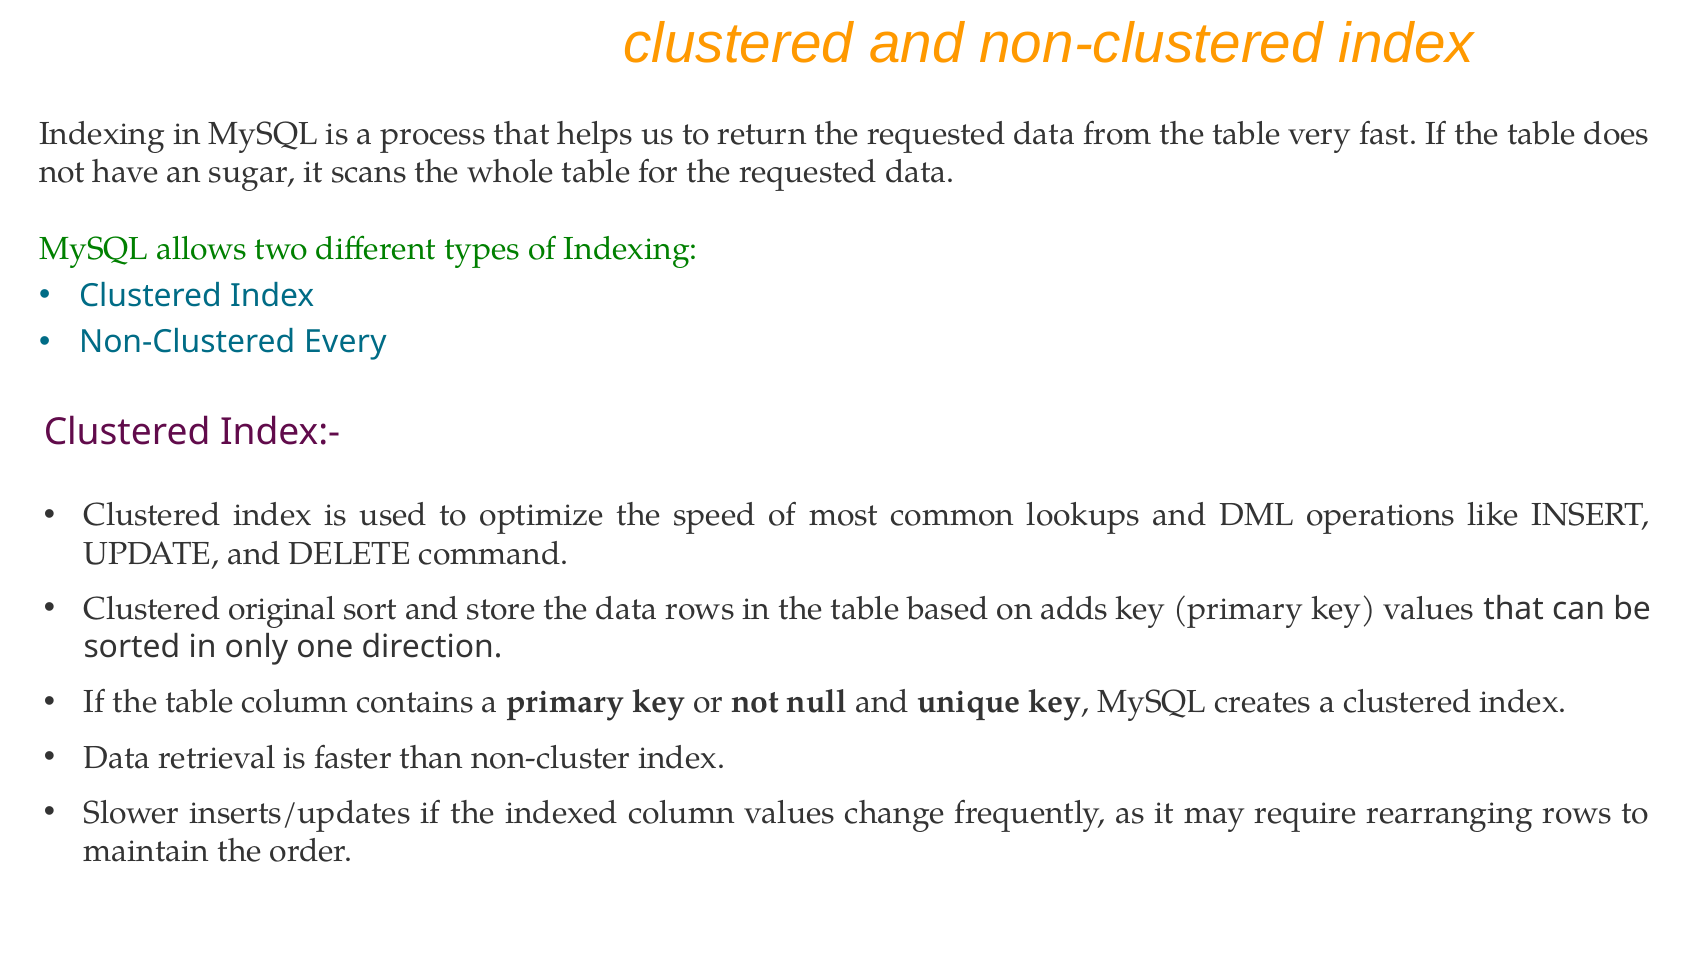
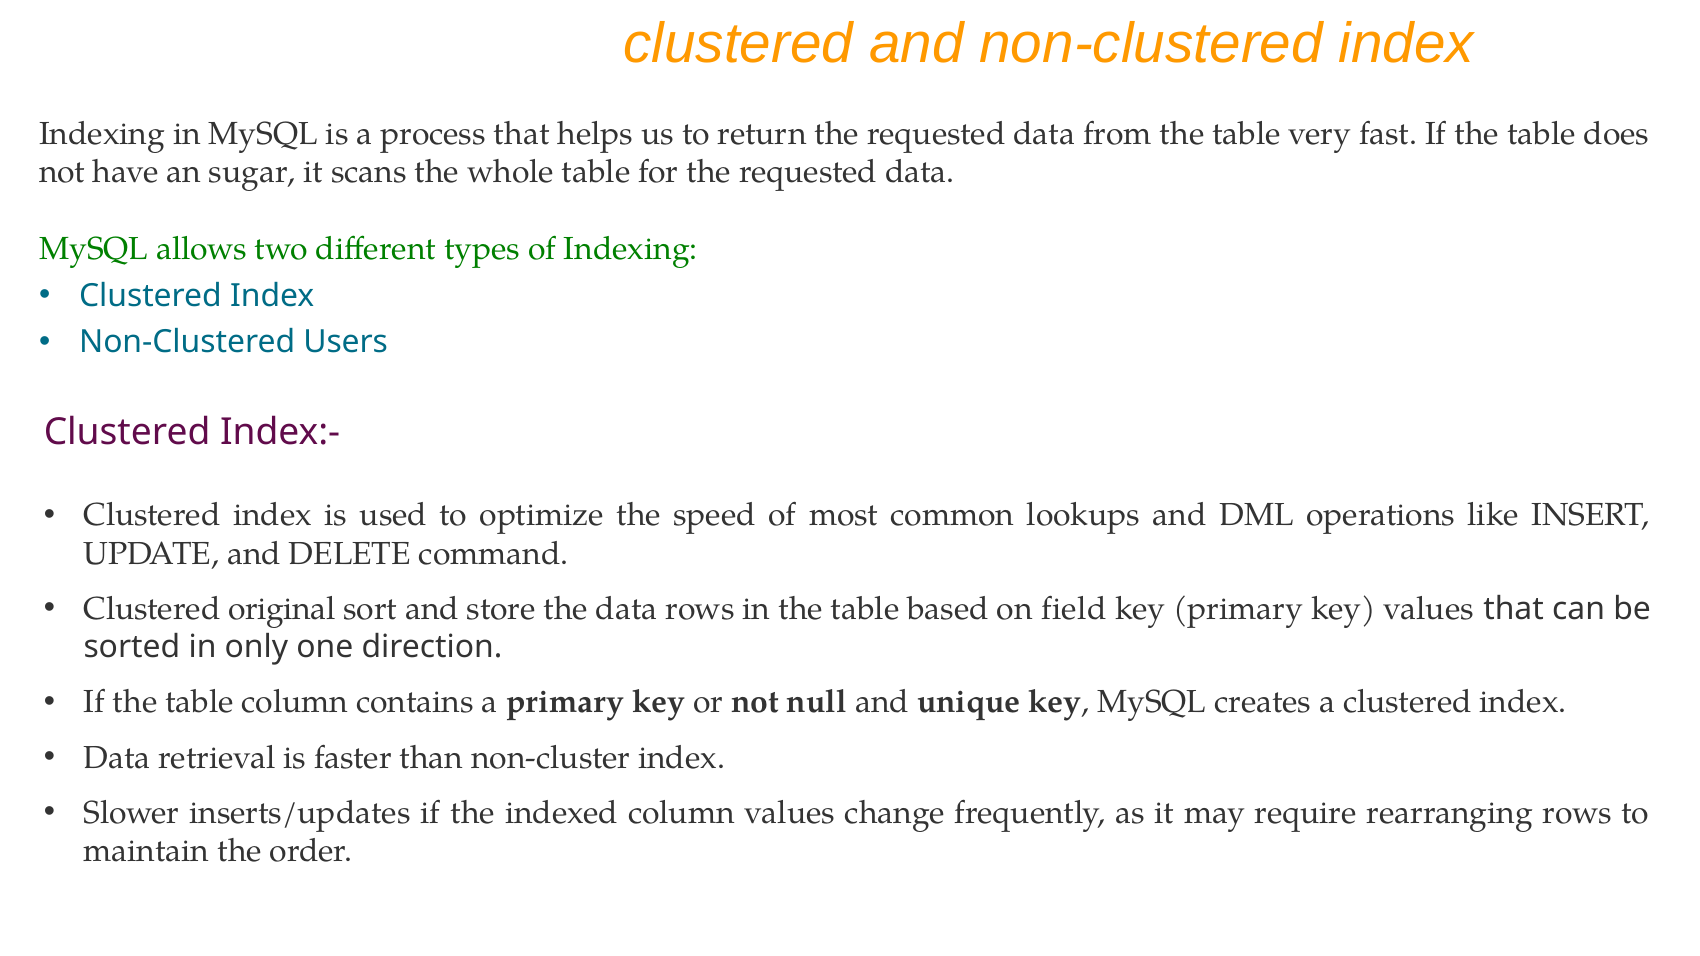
Every: Every -> Users
adds: adds -> field
